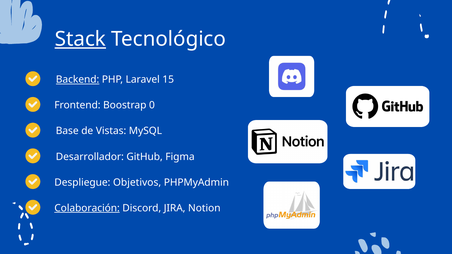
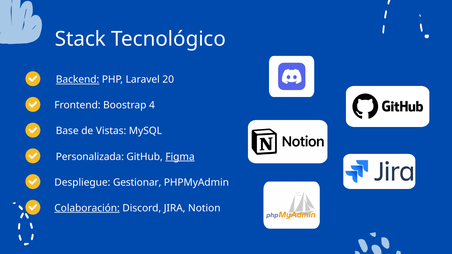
Stack underline: present -> none
15: 15 -> 20
0: 0 -> 4
Desarrollador: Desarrollador -> Personalizada
Figma underline: none -> present
Objetivos: Objetivos -> Gestionar
